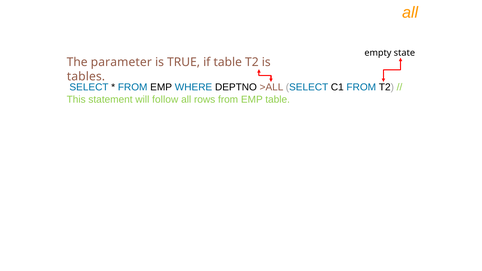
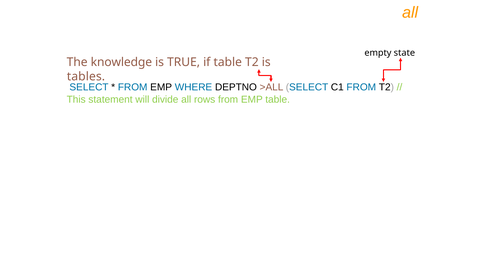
parameter: parameter -> knowledge
follow: follow -> divide
